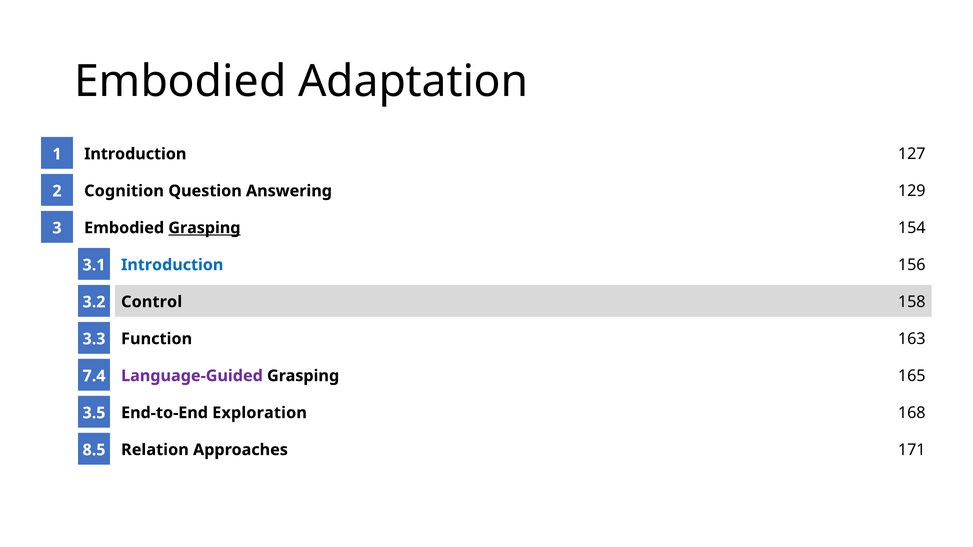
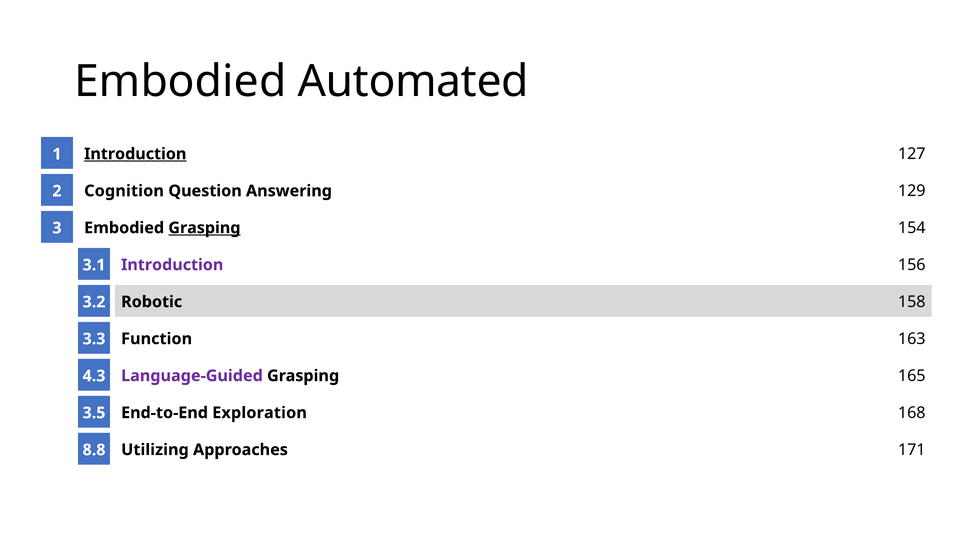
Adaptation: Adaptation -> Automated
Introduction at (135, 154) underline: none -> present
Introduction at (172, 265) colour: blue -> purple
Control: Control -> Robotic
7.4: 7.4 -> 4.3
Relation: Relation -> Utilizing
8.5: 8.5 -> 8.8
